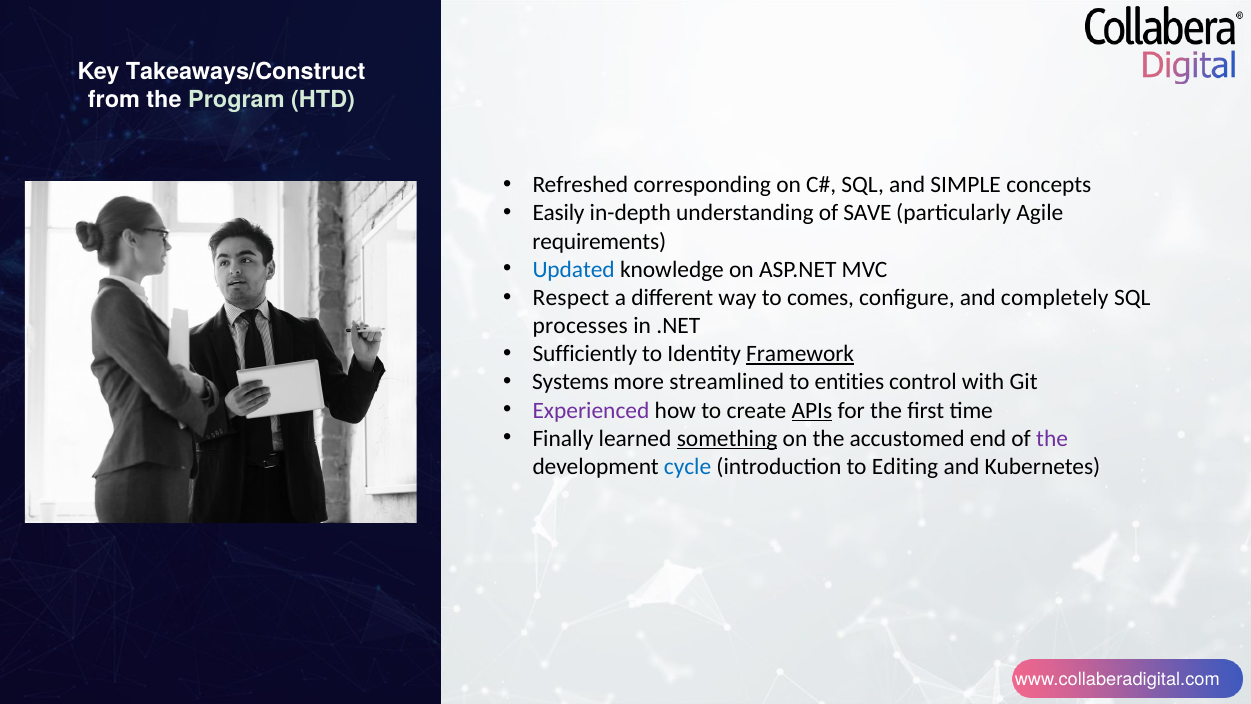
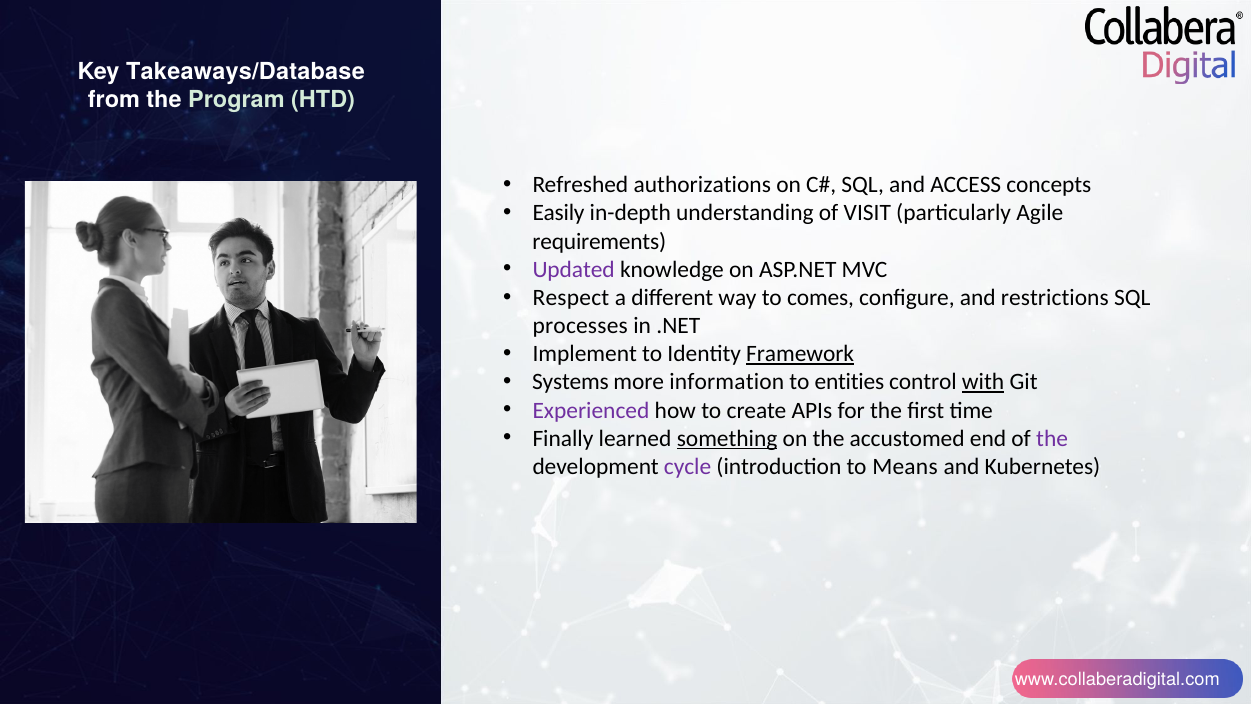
Takeaways/Construct: Takeaways/Construct -> Takeaways/Database
corresponding: corresponding -> authorizations
SIMPLE: SIMPLE -> ACCESS
SAVE: SAVE -> VISIT
Updated colour: blue -> purple
completely: completely -> restrictions
Sufficiently: Sufficiently -> Implement
streamlined: streamlined -> information
with underline: none -> present
APIs underline: present -> none
cycle colour: blue -> purple
Editing: Editing -> Means
